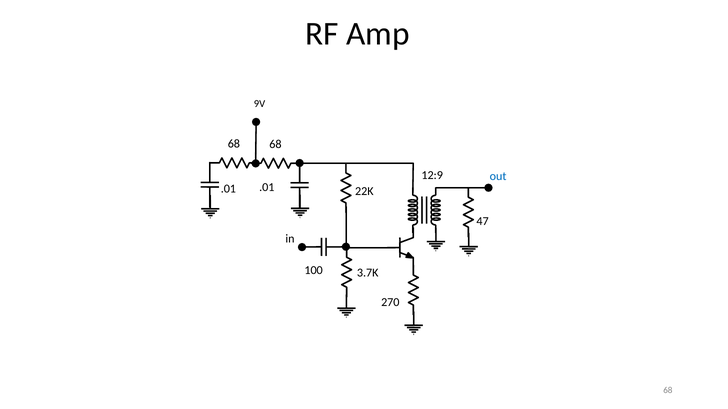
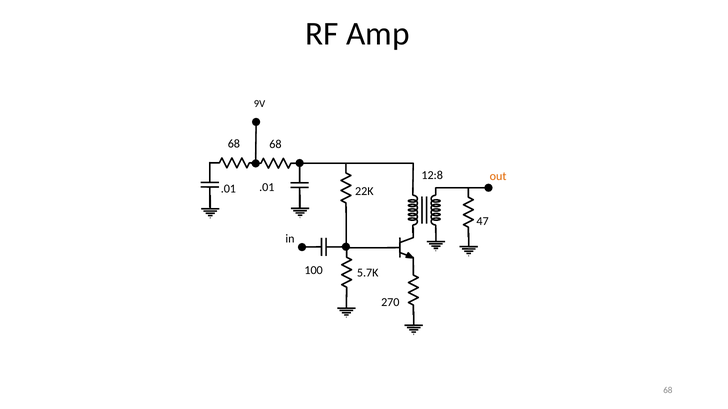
12:9: 12:9 -> 12:8
out colour: blue -> orange
3.7K: 3.7K -> 5.7K
